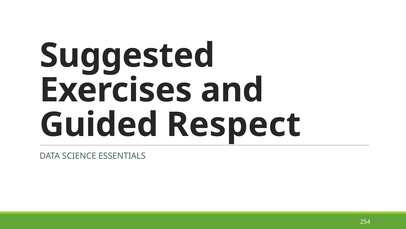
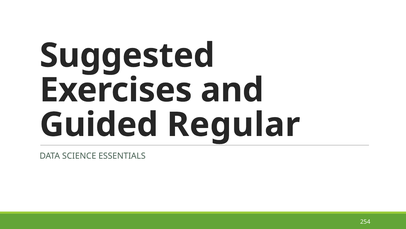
Respect: Respect -> Regular
